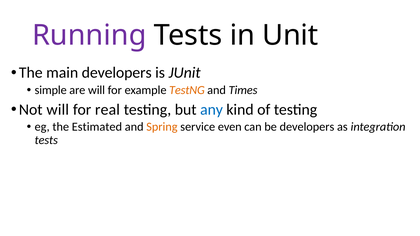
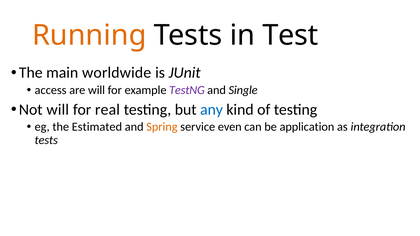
Running colour: purple -> orange
Unit: Unit -> Test
main developers: developers -> worldwide
simple: simple -> access
TestNG colour: orange -> purple
Times: Times -> Single
be developers: developers -> application
